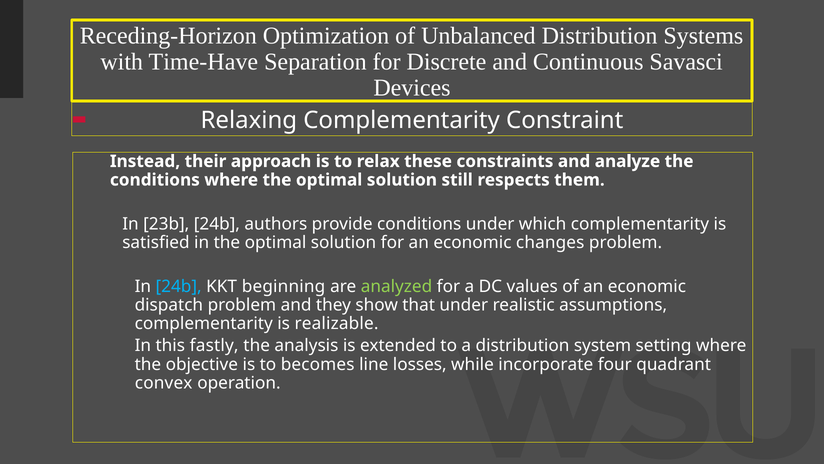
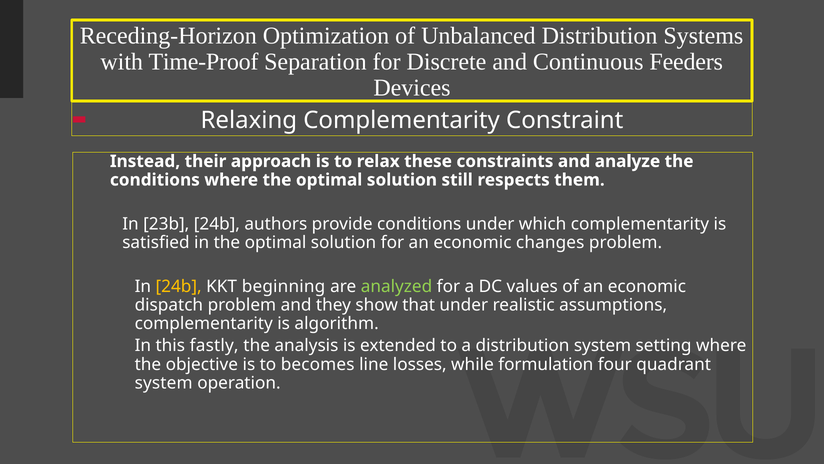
Time-Have: Time-Have -> Time-Proof
Savasci: Savasci -> Feeders
24b at (179, 286) colour: light blue -> yellow
realizable: realizable -> algorithm
incorporate: incorporate -> formulation
convex at (164, 383): convex -> system
